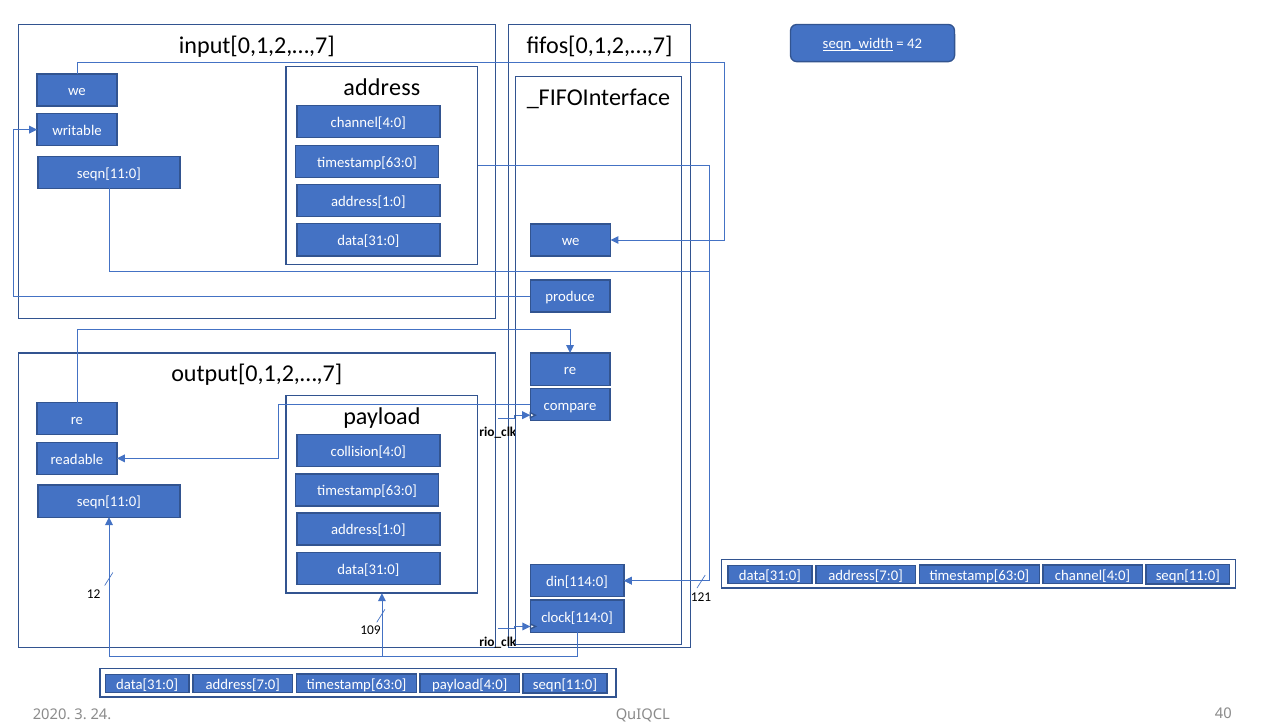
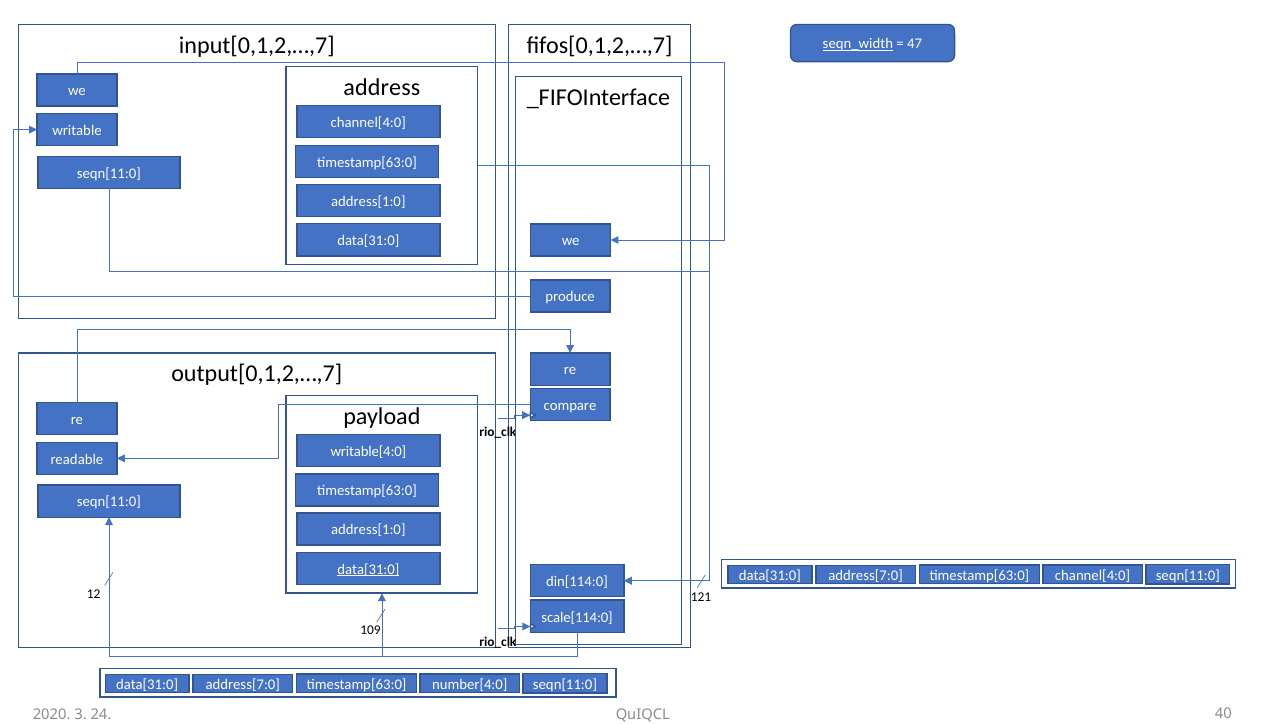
42: 42 -> 47
collision[4:0: collision[4:0 -> writable[4:0
data[31:0 at (368, 569) underline: none -> present
clock[114:0: clock[114:0 -> scale[114:0
payload[4:0: payload[4:0 -> number[4:0
